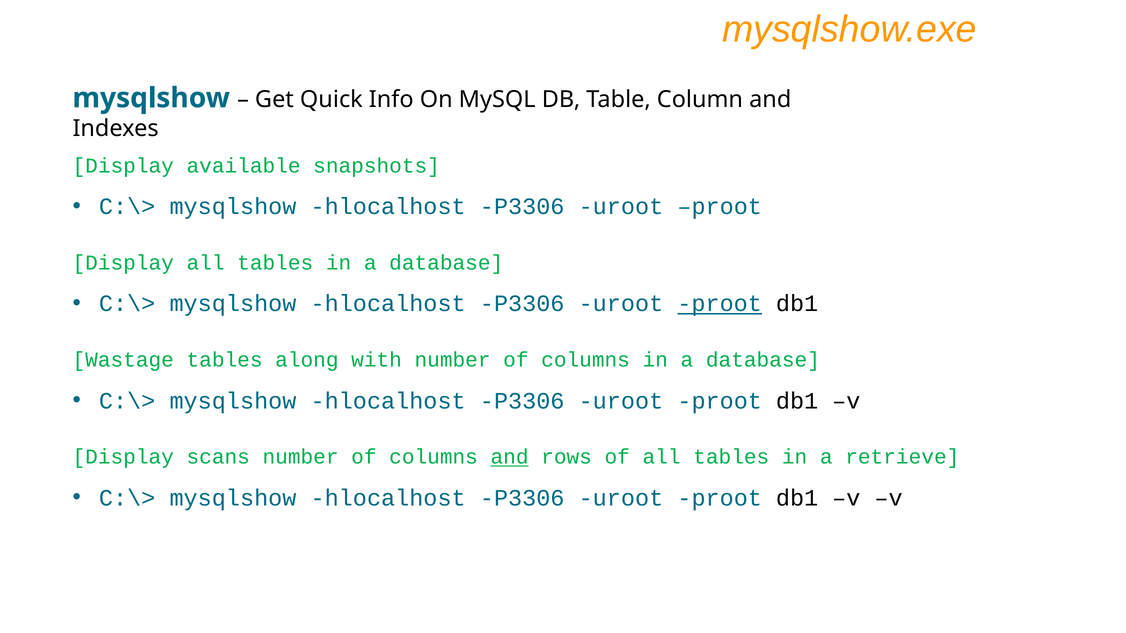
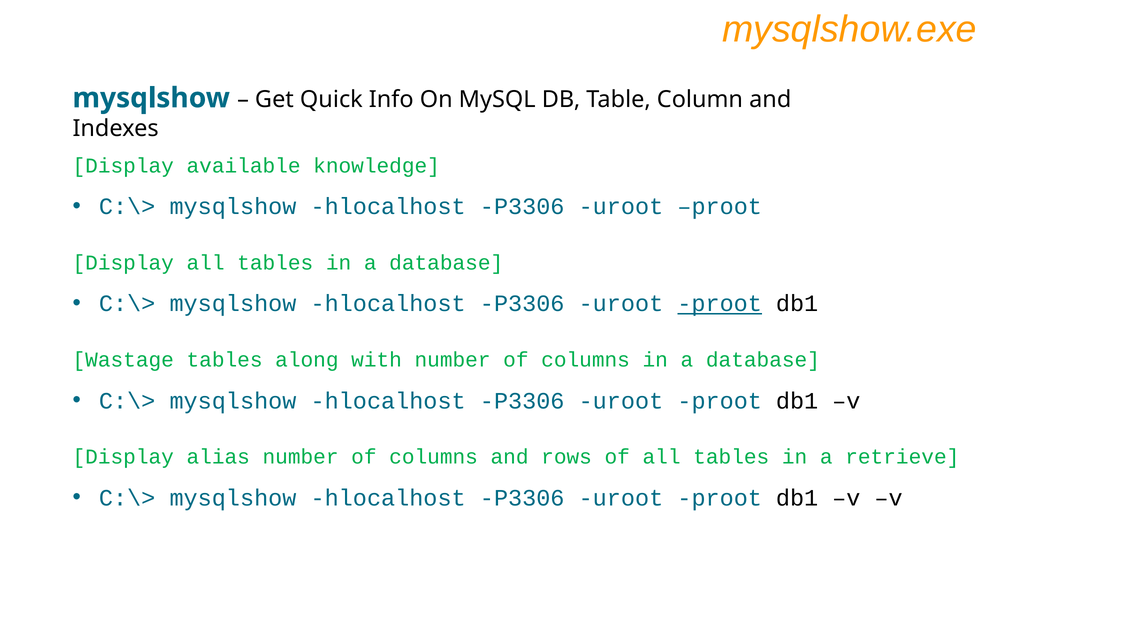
snapshots: snapshots -> knowledge
scans: scans -> alias
and at (510, 457) underline: present -> none
